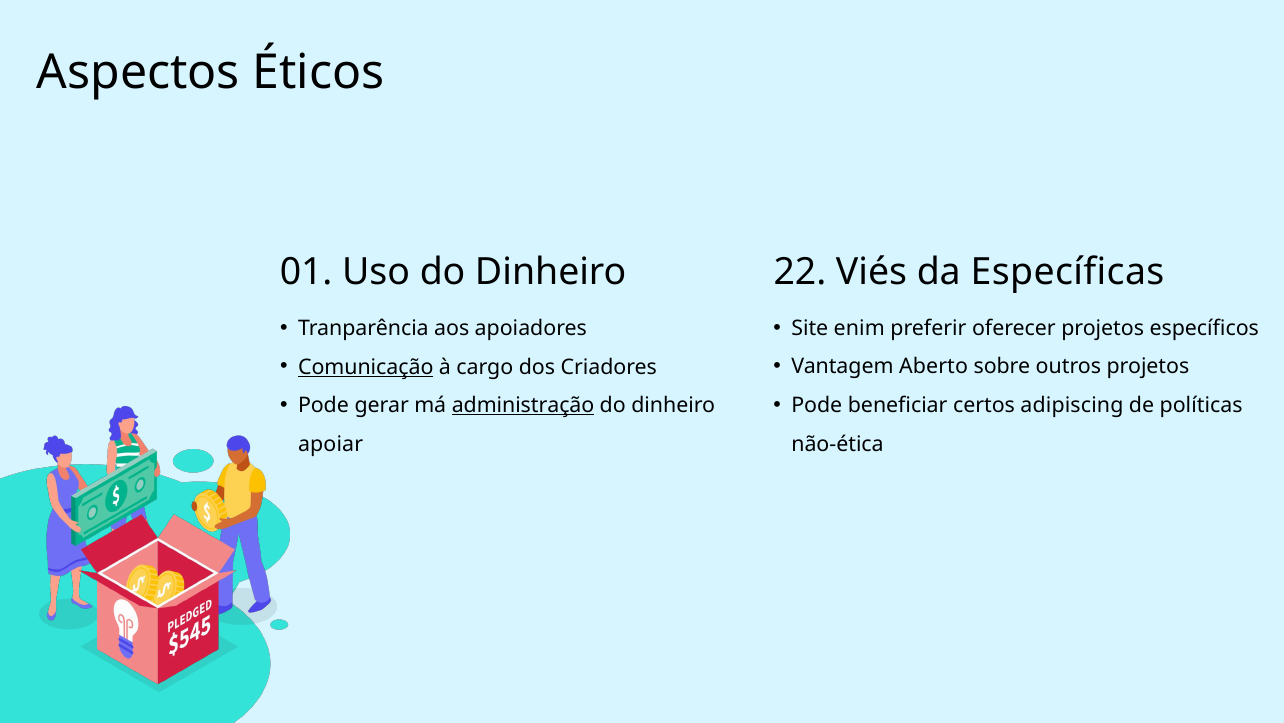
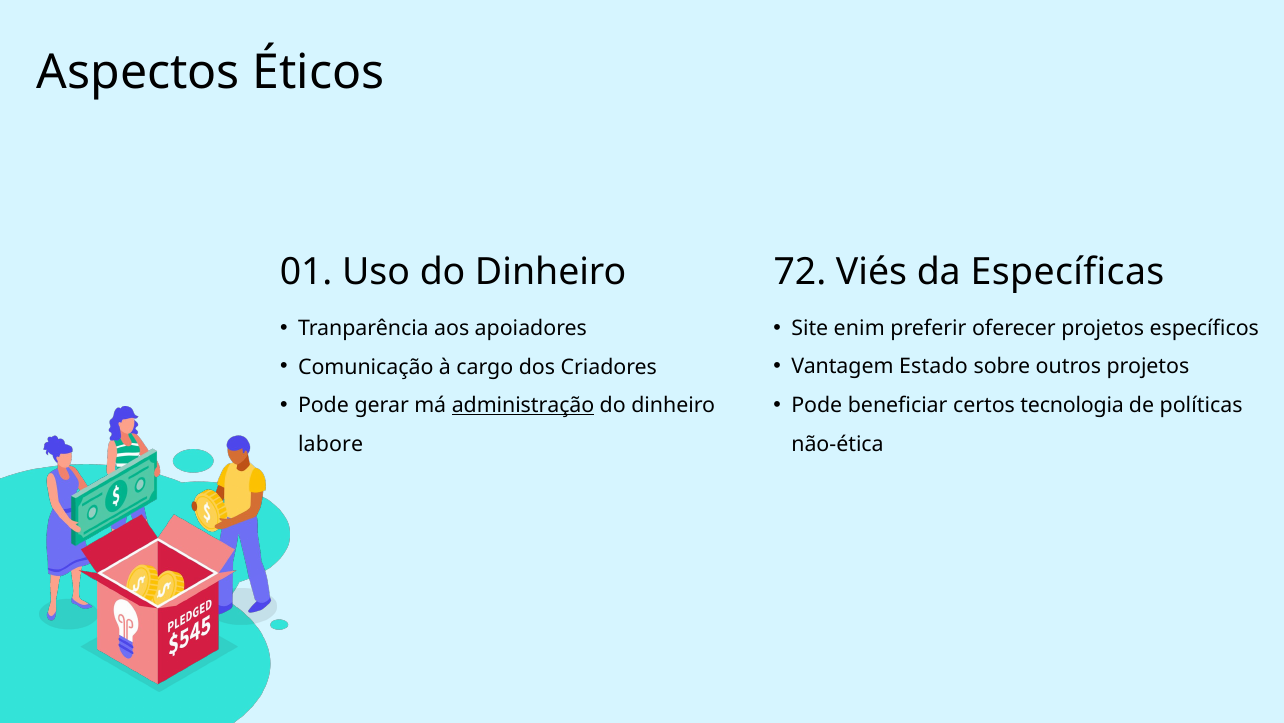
22: 22 -> 72
Comunicação underline: present -> none
Aberto: Aberto -> Estado
adipiscing: adipiscing -> tecnologia
apoiar: apoiar -> labore
